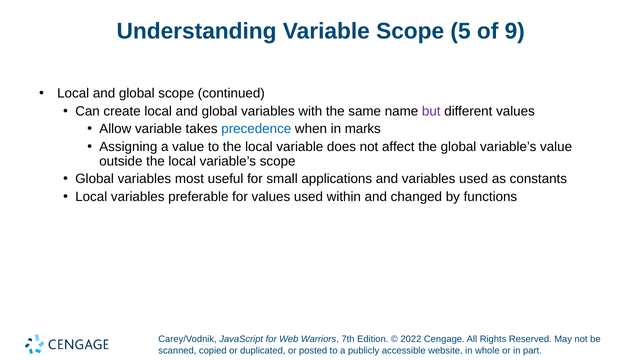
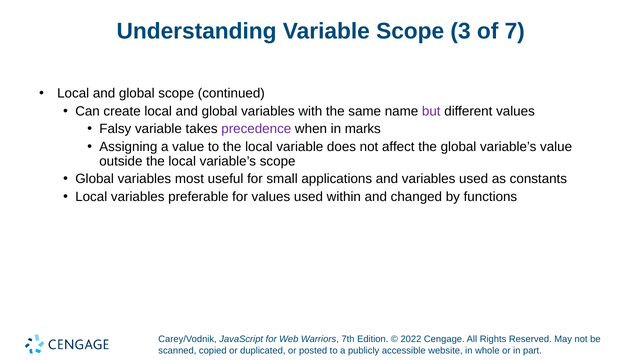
5: 5 -> 3
9: 9 -> 7
Allow: Allow -> Falsy
precedence colour: blue -> purple
